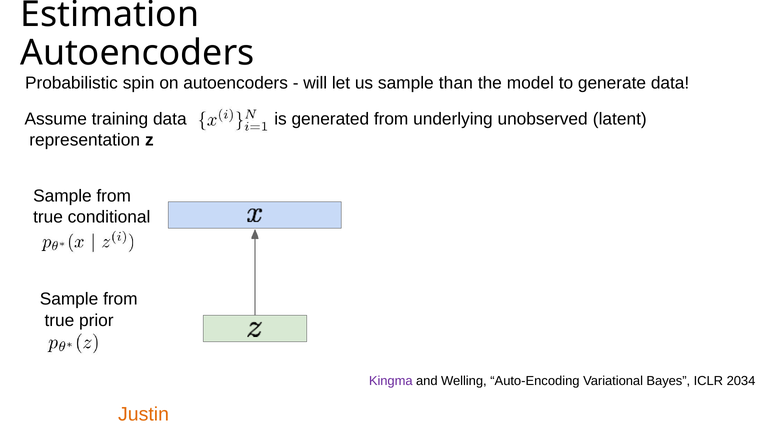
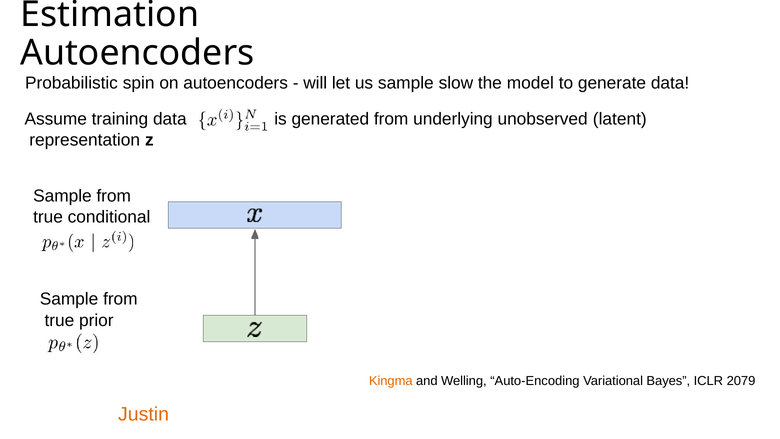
than: than -> slow
Kingma colour: purple -> orange
2034: 2034 -> 2079
